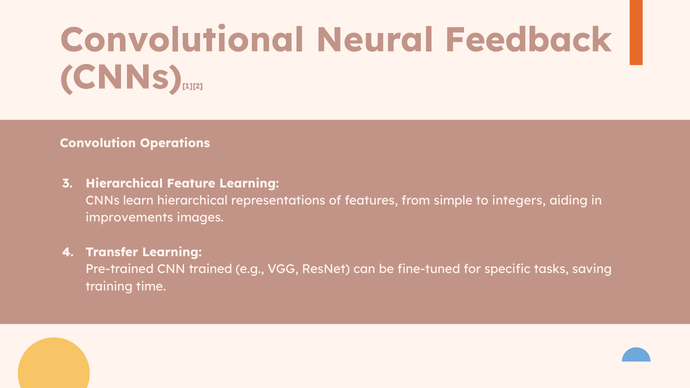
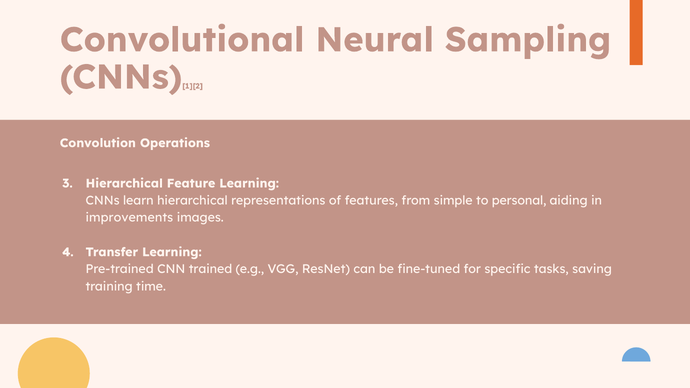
Feedback: Feedback -> Sampling
integers: integers -> personal
